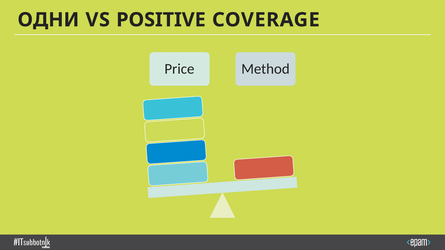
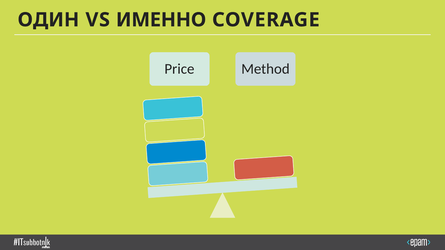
ОДНИ: ОДНИ -> ОДИН
POSITIVE: POSITIVE -> ИМЕННО
